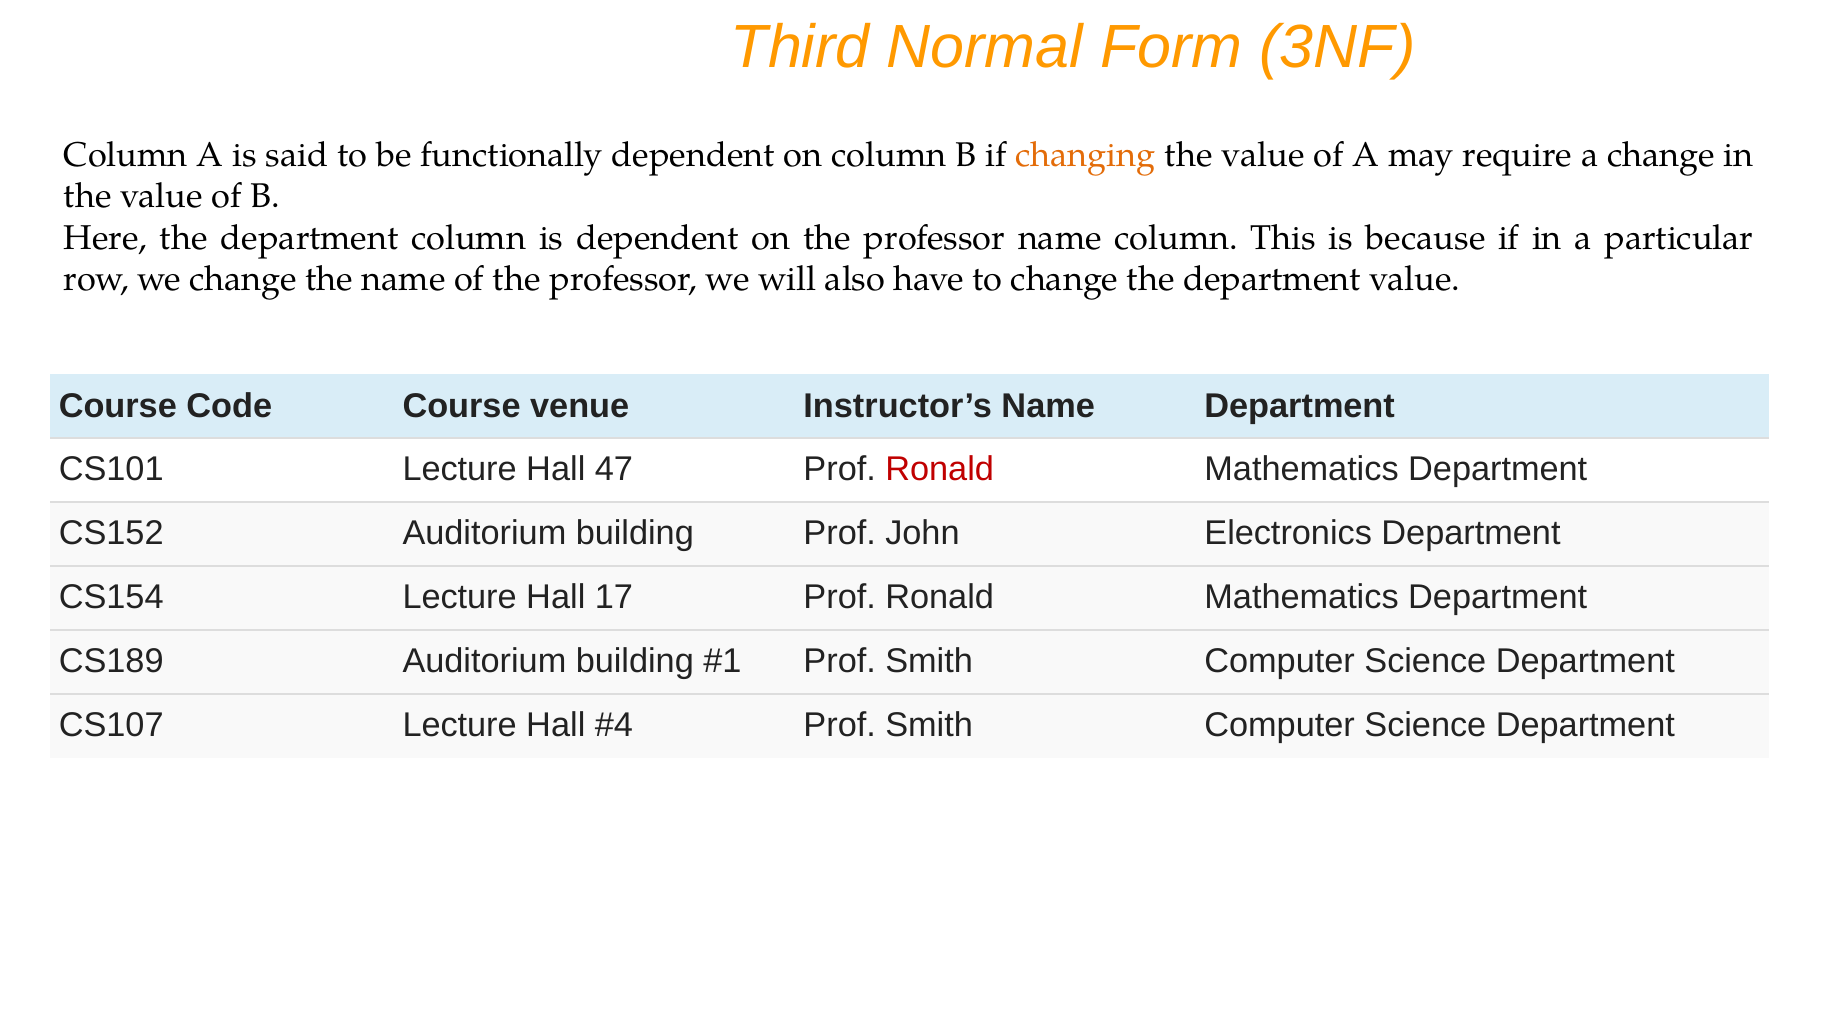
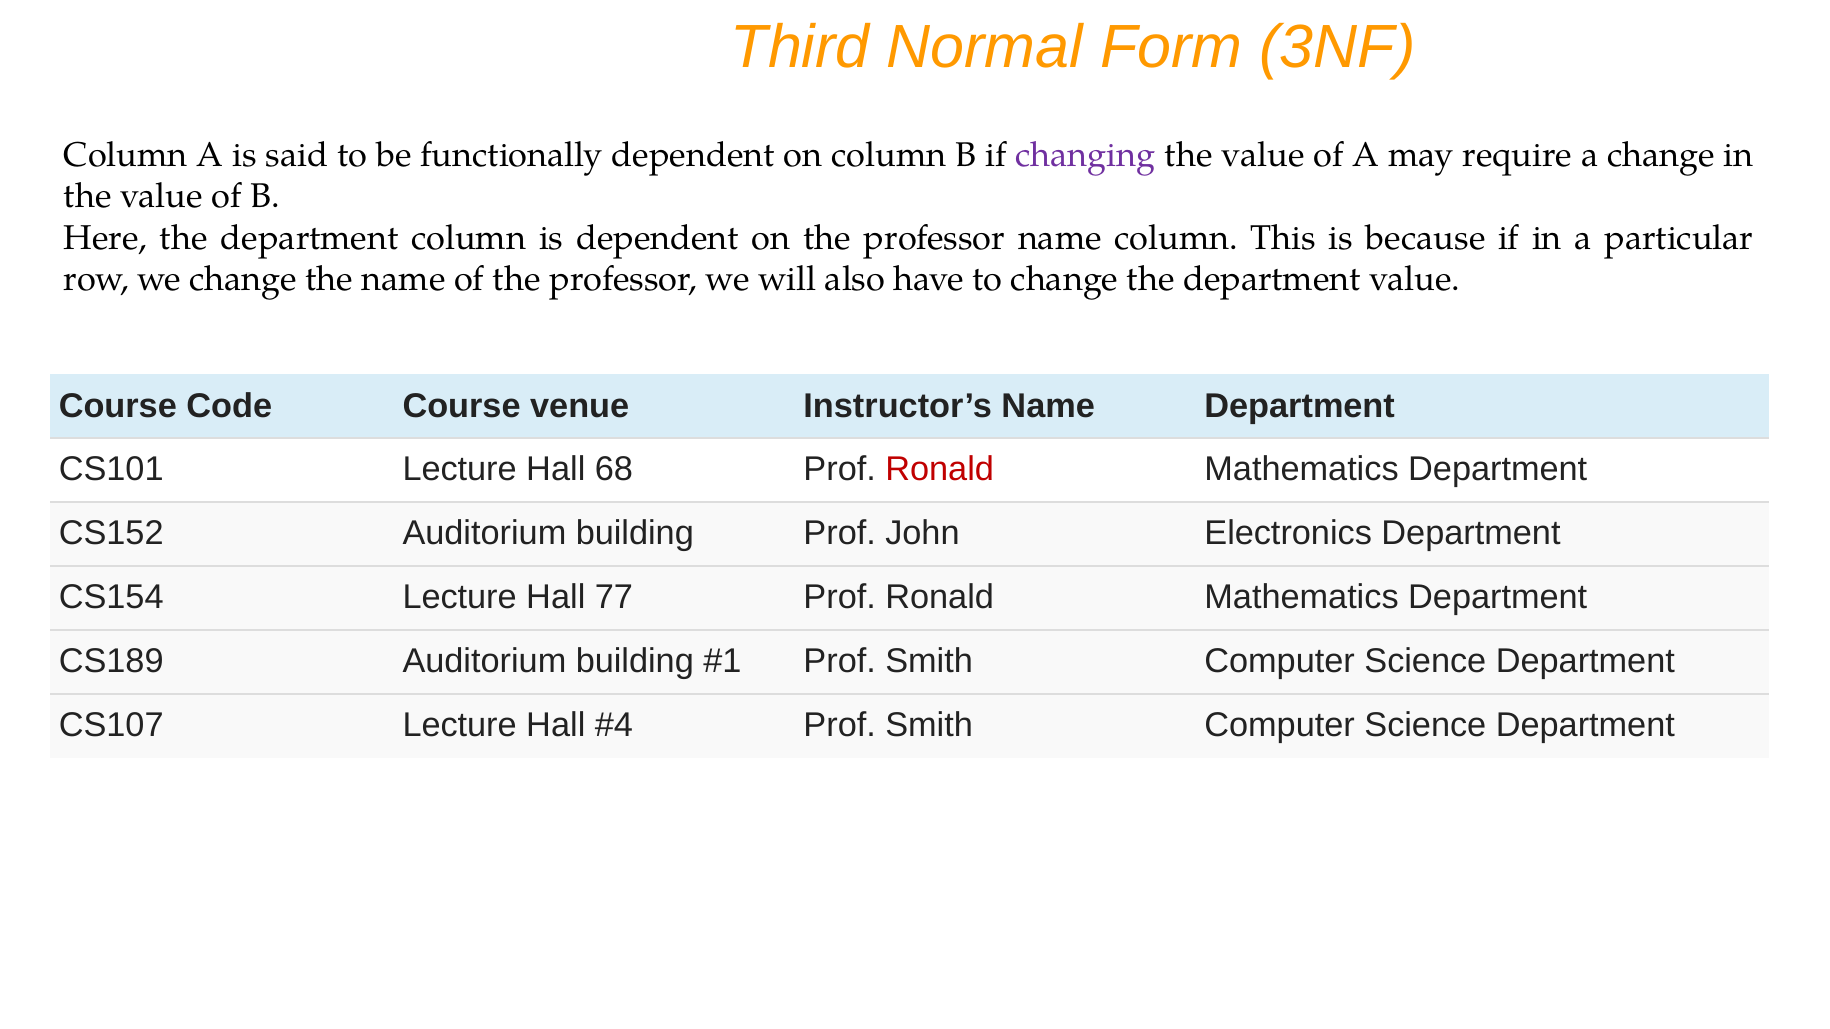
changing colour: orange -> purple
47: 47 -> 68
17: 17 -> 77
